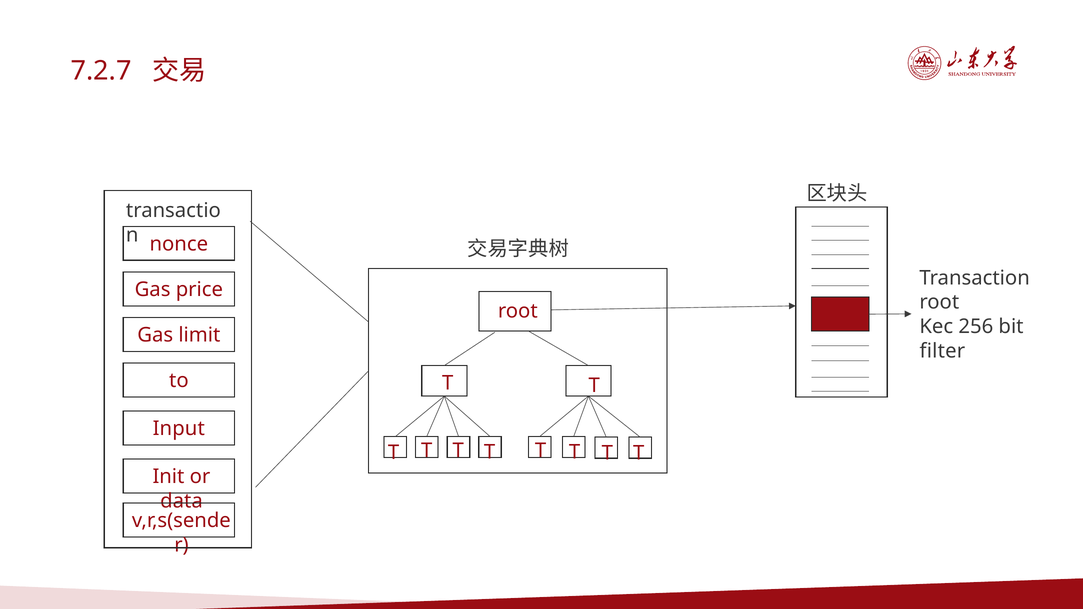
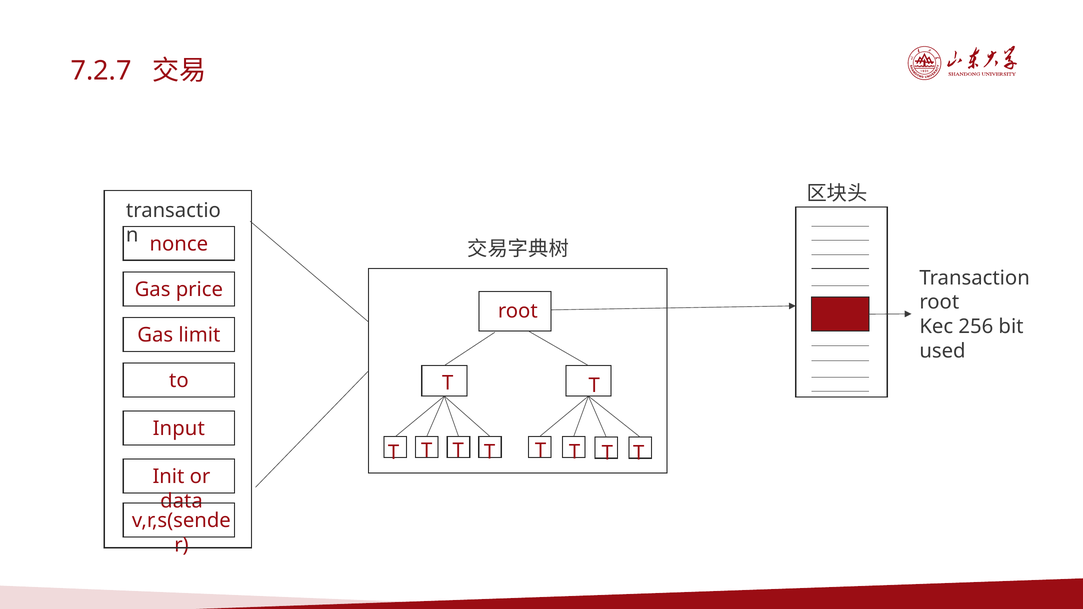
filter: filter -> used
